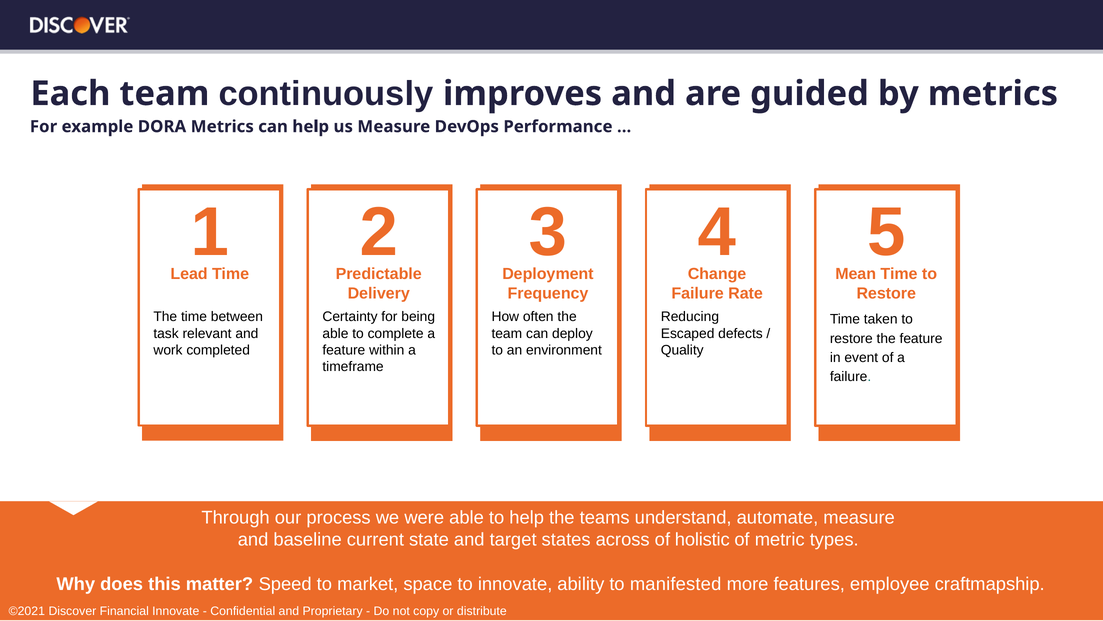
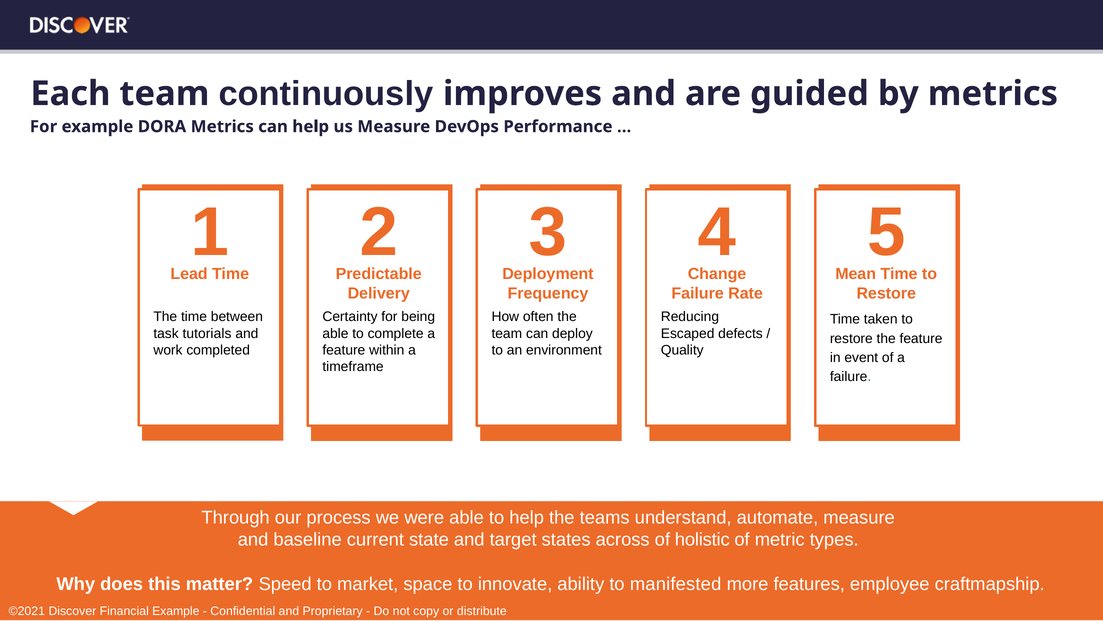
relevant: relevant -> tutorials
Financial Innovate: Innovate -> Example
